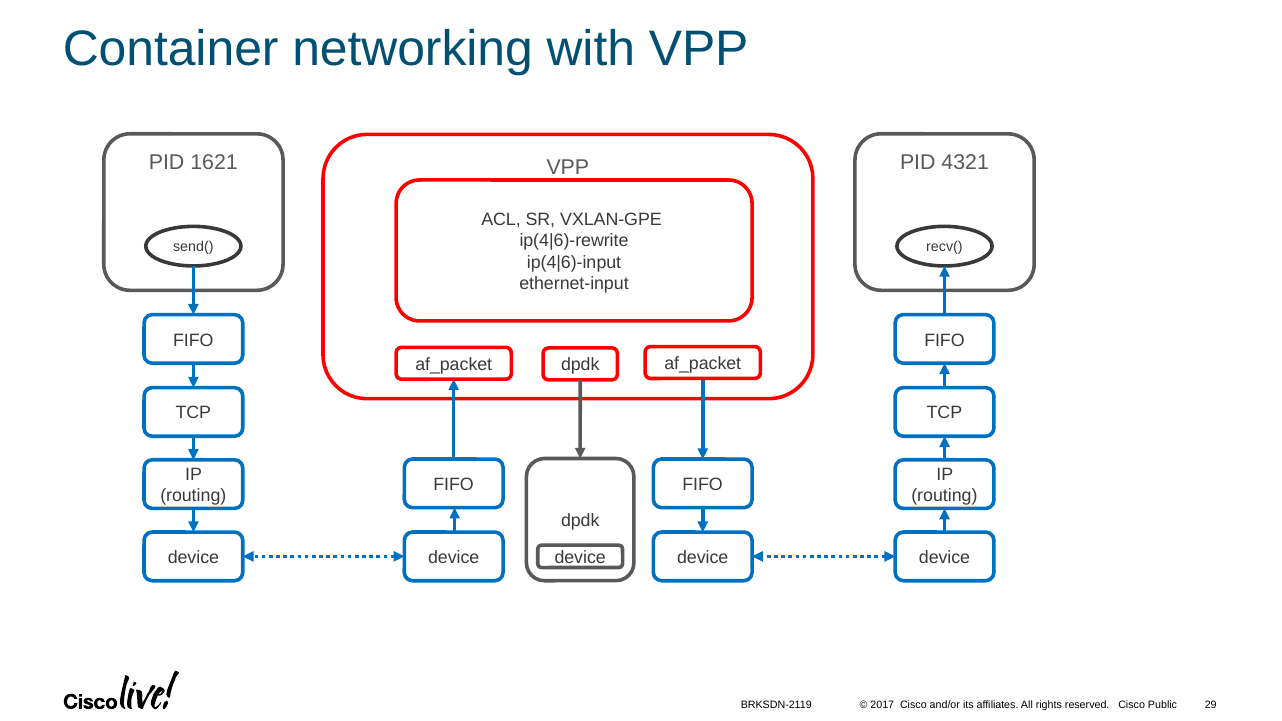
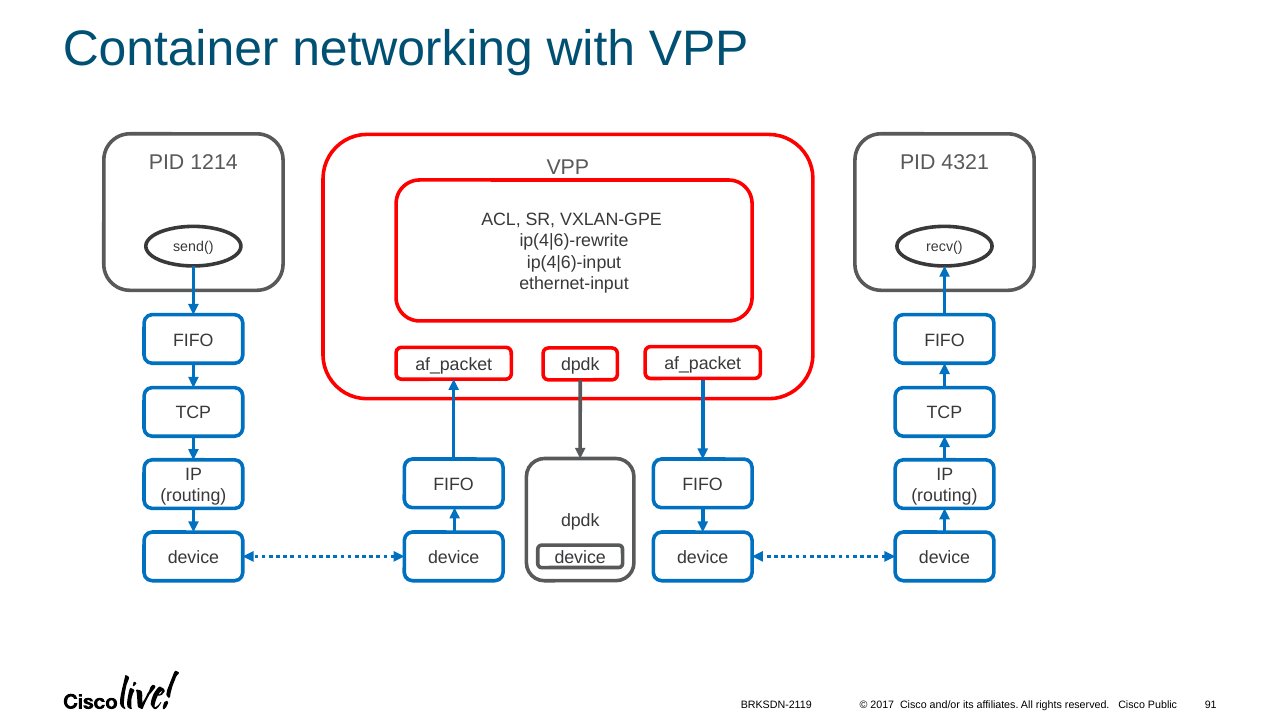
1621: 1621 -> 1214
29: 29 -> 91
